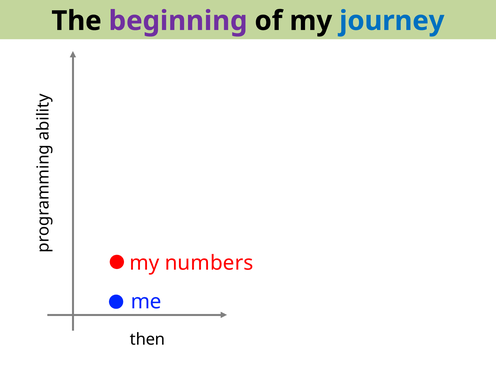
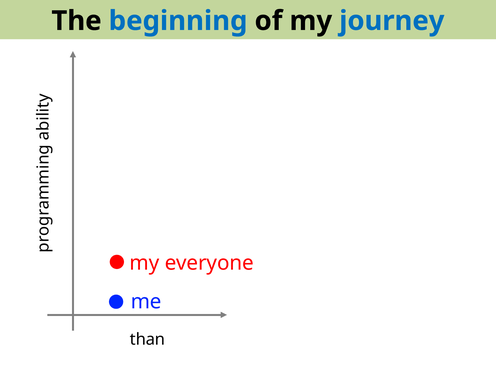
beginning colour: purple -> blue
numbers: numbers -> everyone
then: then -> than
